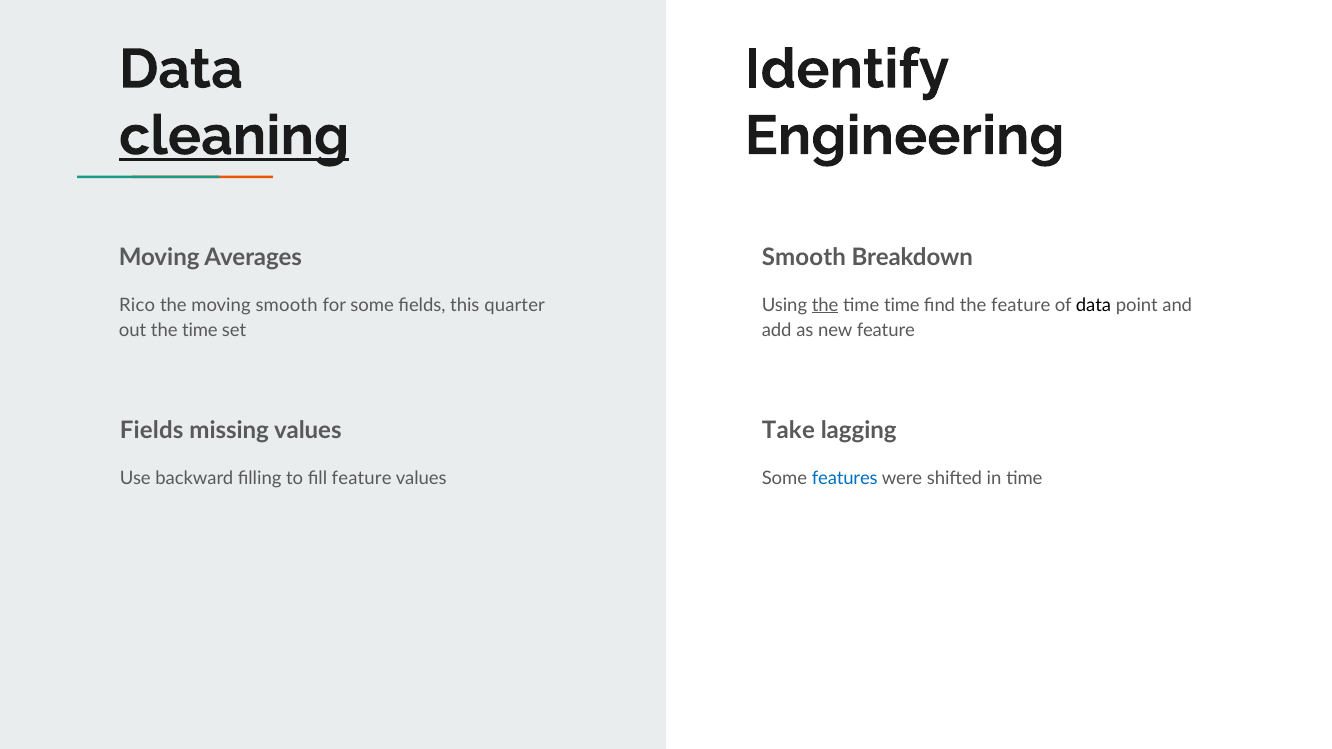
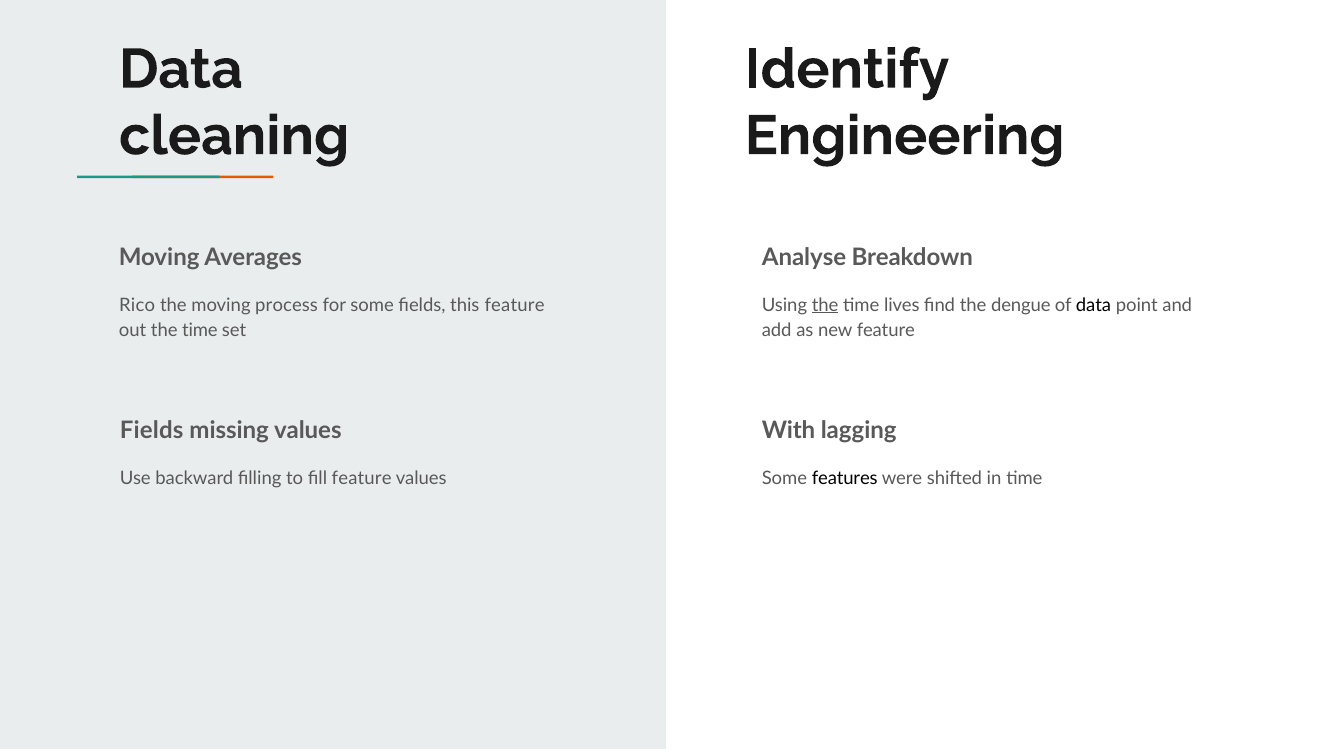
cleaning underline: present -> none
Smooth at (804, 258): Smooth -> Analyse
moving smooth: smooth -> process
this quarter: quarter -> feature
time time: time -> lives
the feature: feature -> dengue
Take: Take -> With
features colour: blue -> black
